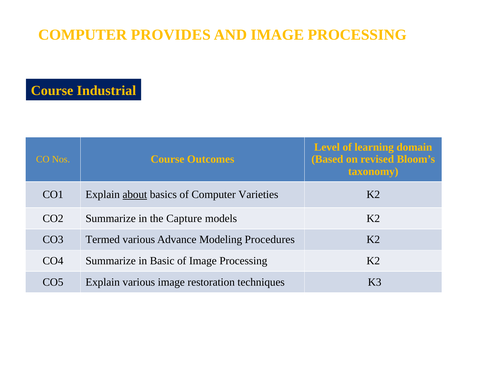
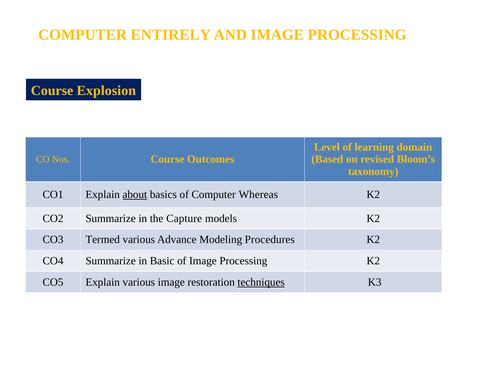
PROVIDES: PROVIDES -> ENTIRELY
Industrial: Industrial -> Explosion
Varieties: Varieties -> Whereas
techniques underline: none -> present
